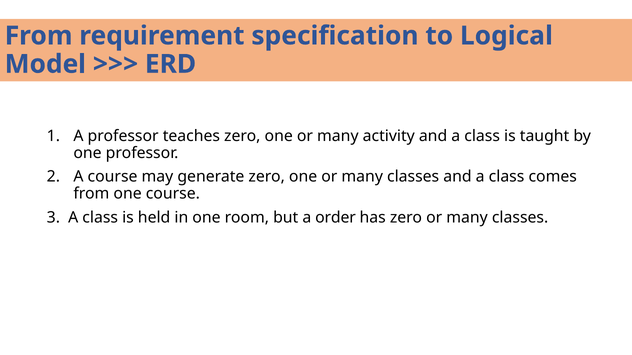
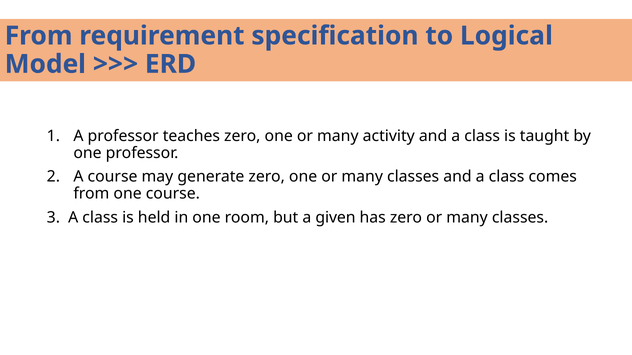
order: order -> given
